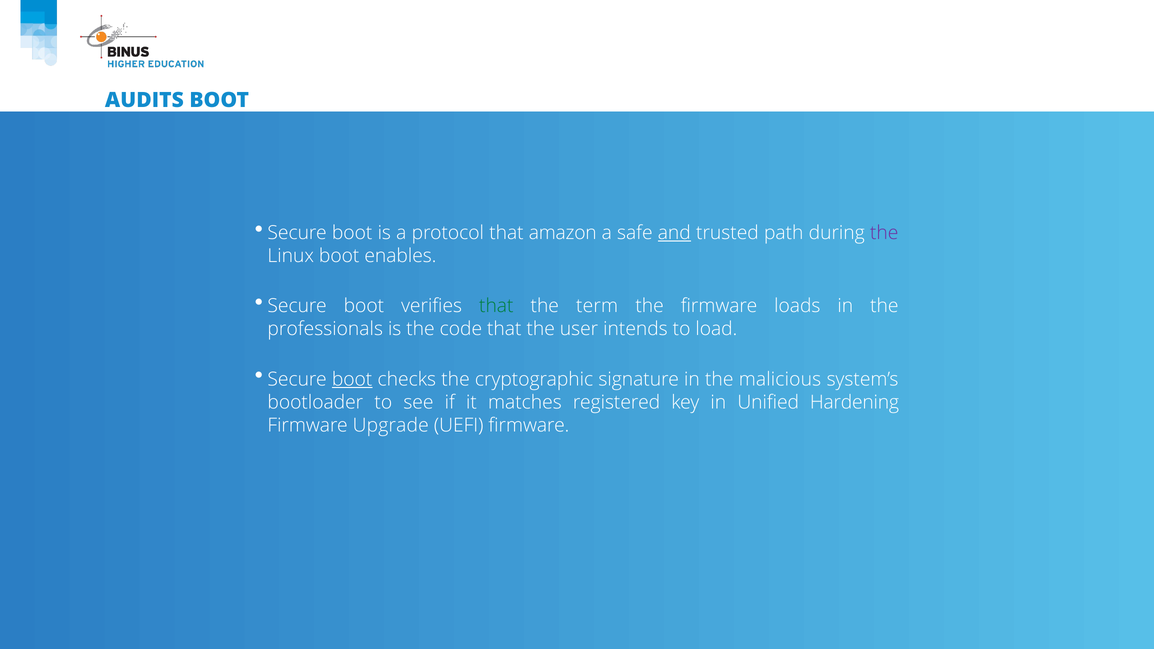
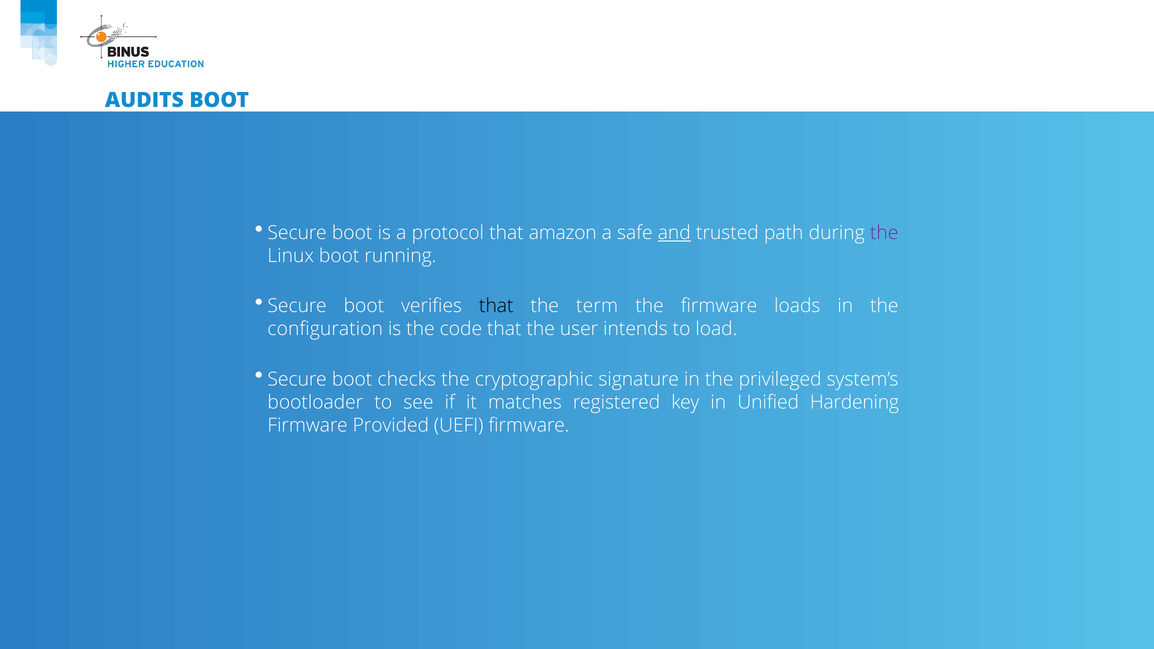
enables: enables -> running
that at (496, 306) colour: green -> black
professionals: professionals -> configuration
boot at (352, 379) underline: present -> none
malicious: malicious -> privileged
Upgrade: Upgrade -> Provided
